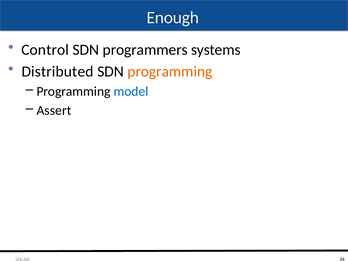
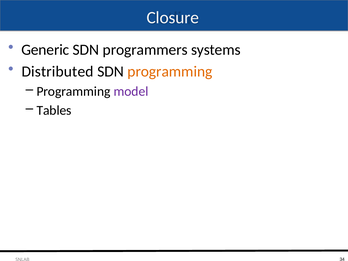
Enough: Enough -> Closure
Control: Control -> Generic
model colour: blue -> purple
Assert: Assert -> Tables
